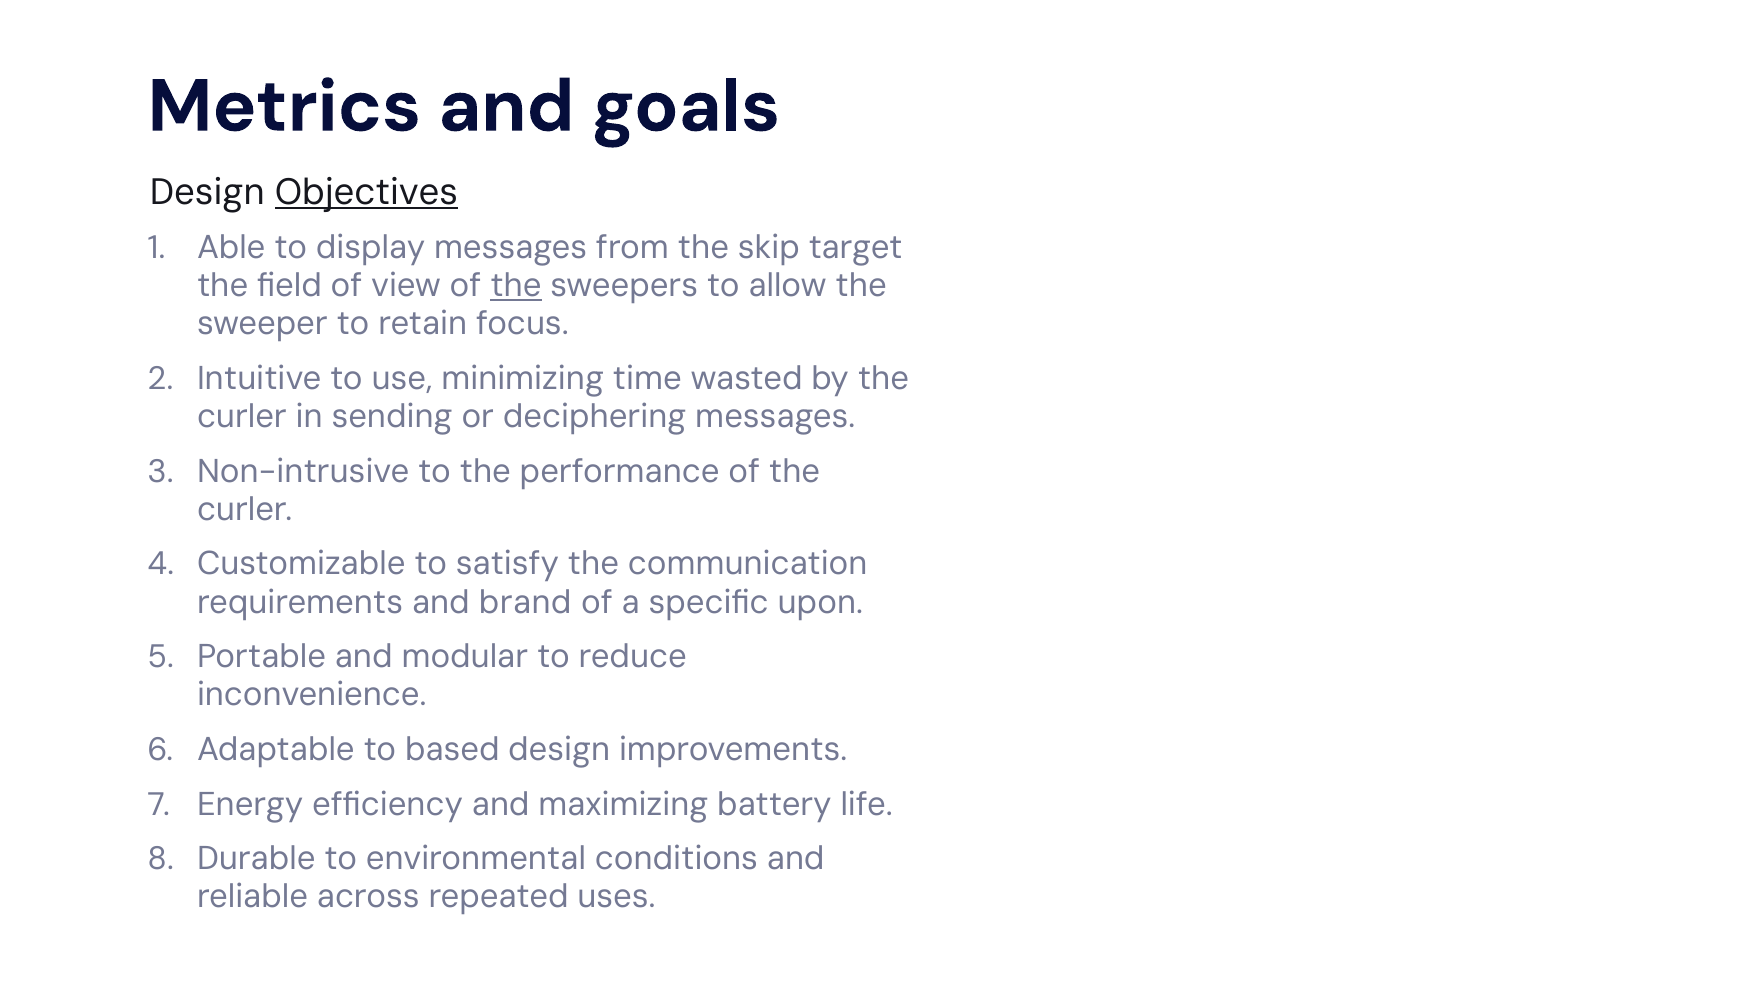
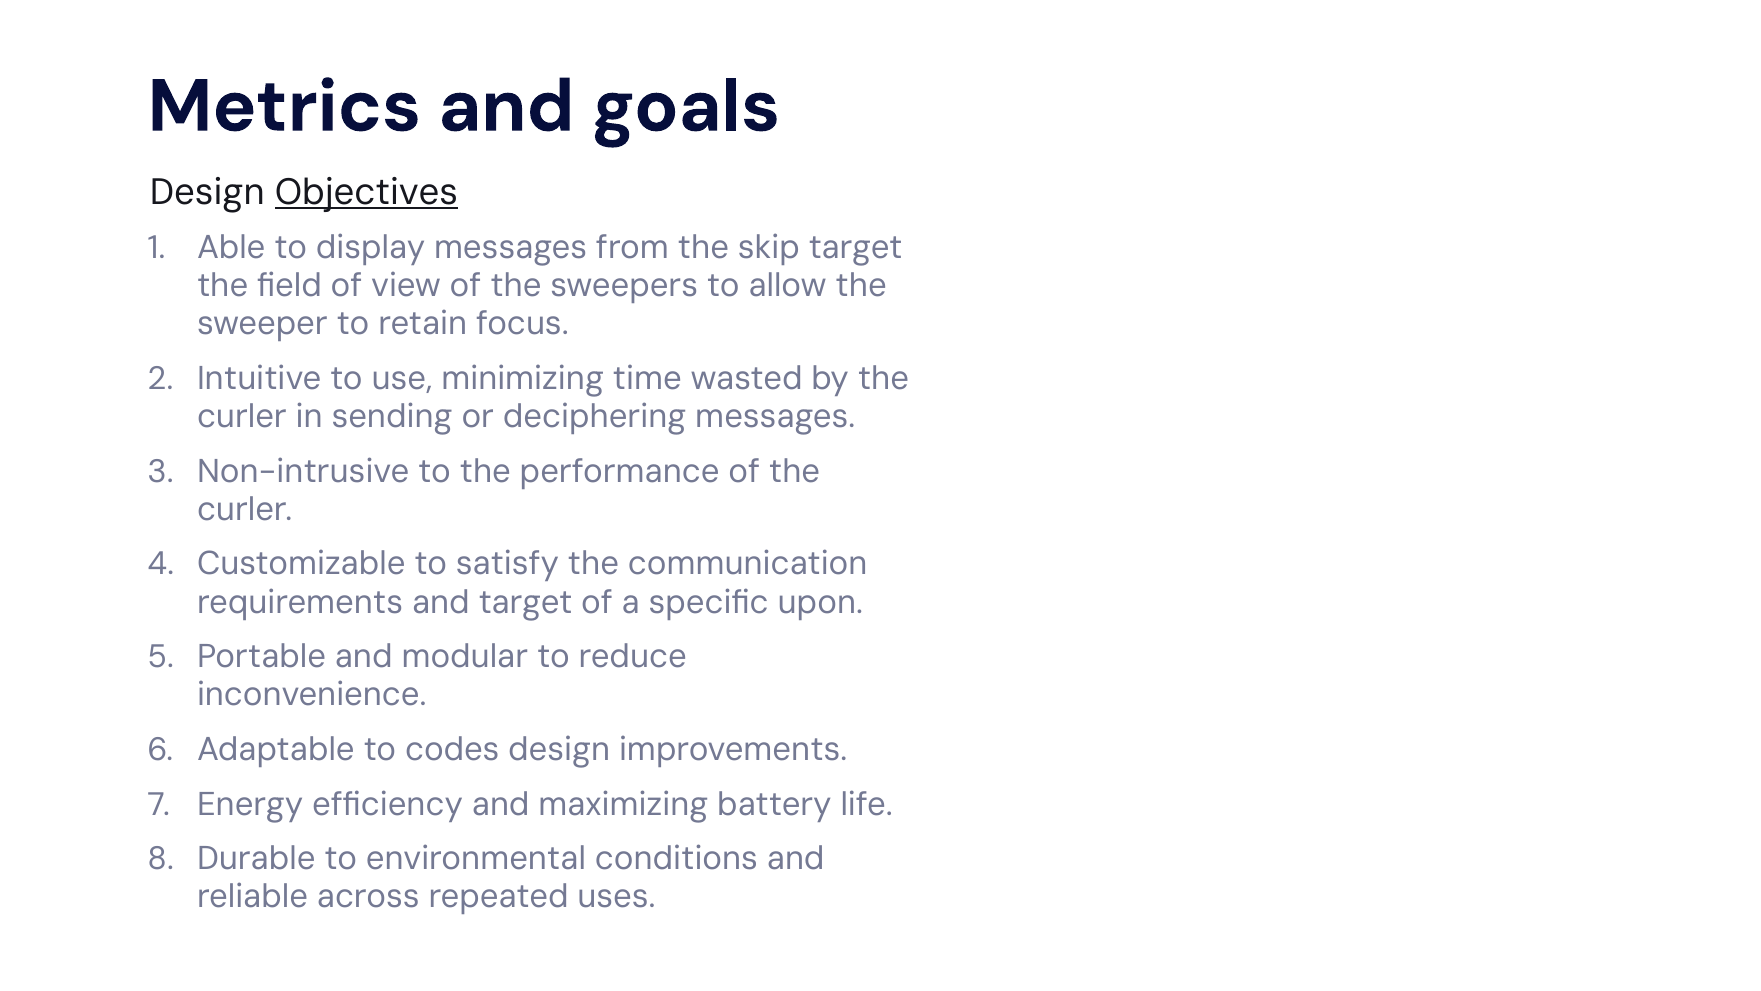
the at (516, 286) underline: present -> none
and brand: brand -> target
based: based -> codes
